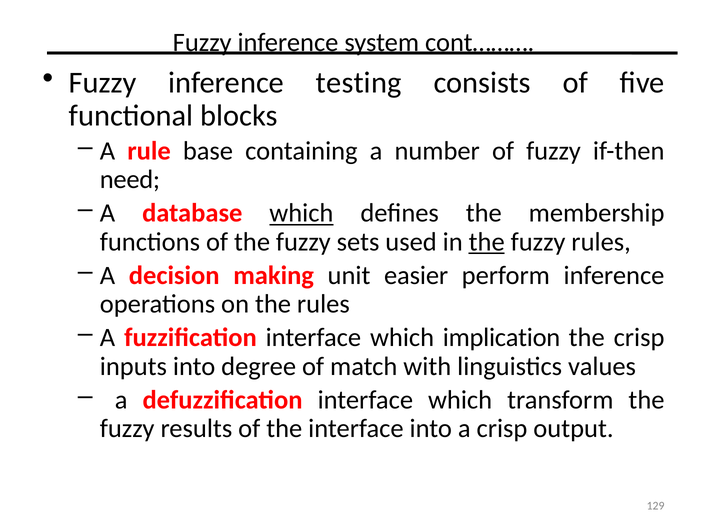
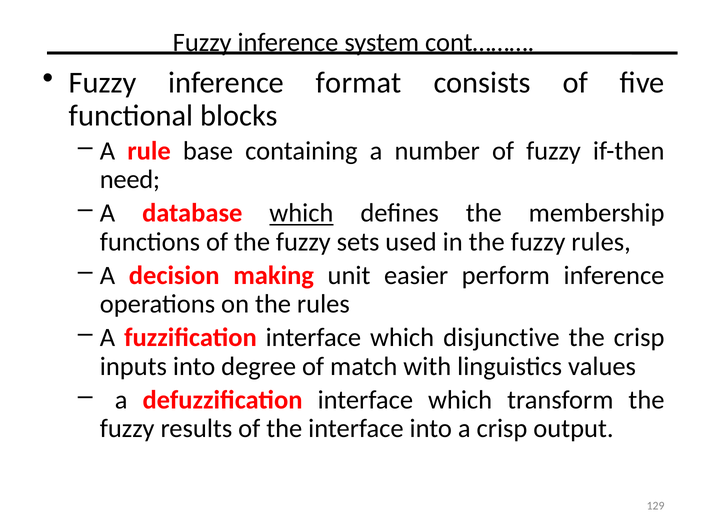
testing: testing -> format
the at (487, 242) underline: present -> none
implication: implication -> disjunctive
